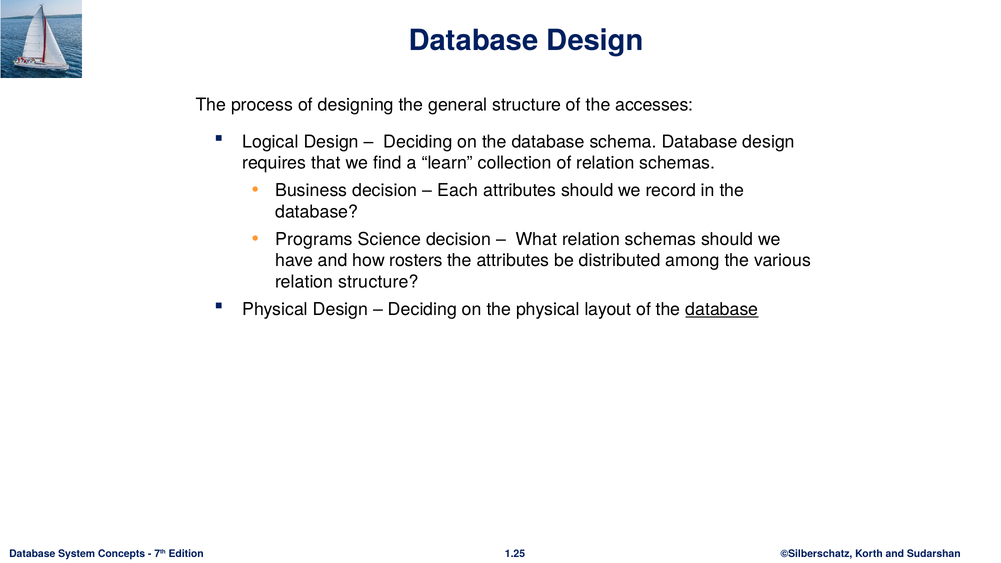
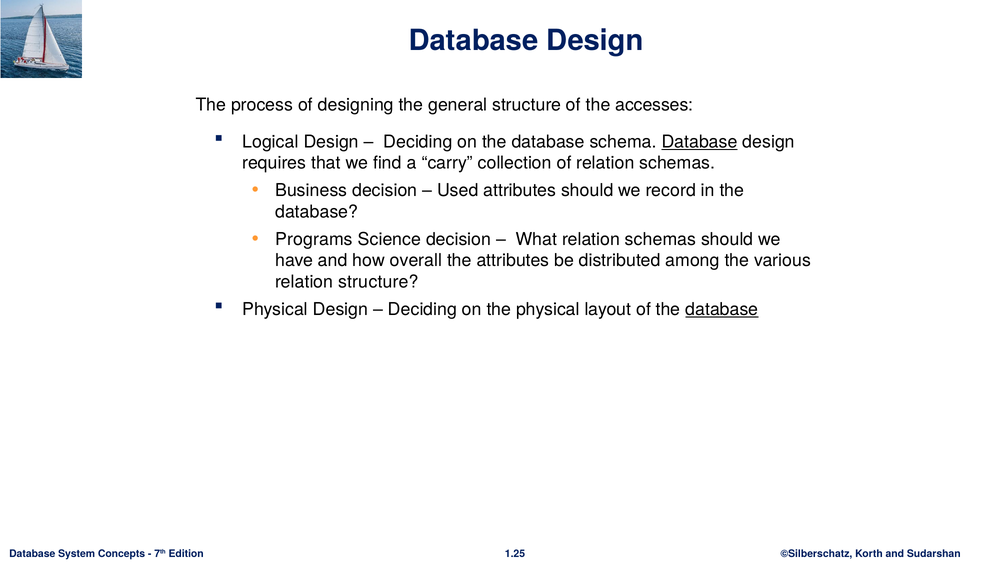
Database at (700, 142) underline: none -> present
learn: learn -> carry
Each: Each -> Used
rosters: rosters -> overall
